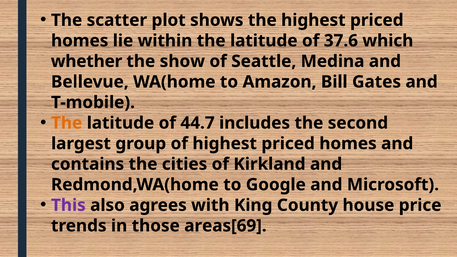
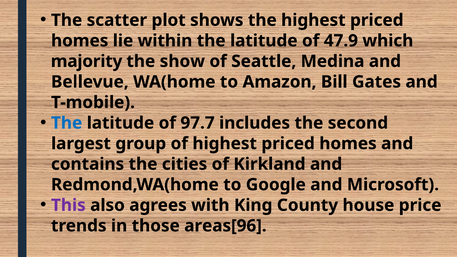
37.6: 37.6 -> 47.9
whether: whether -> majority
The at (67, 123) colour: orange -> blue
44.7: 44.7 -> 97.7
areas[69: areas[69 -> areas[96
